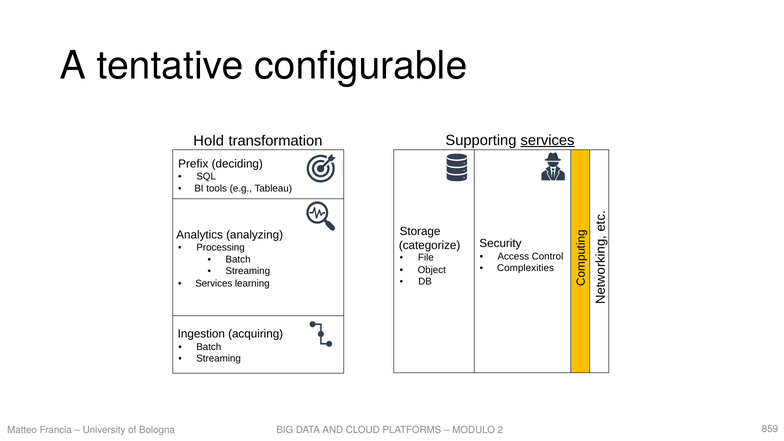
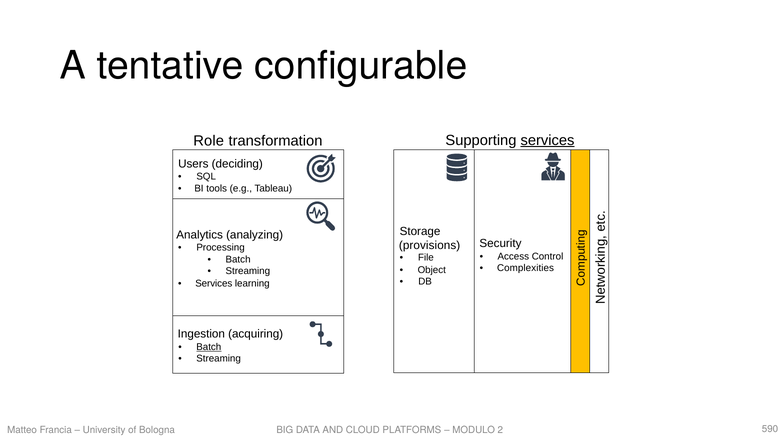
Hold: Hold -> Role
Prefix: Prefix -> Users
categorize: categorize -> provisions
Batch at (209, 347) underline: none -> present
859: 859 -> 590
